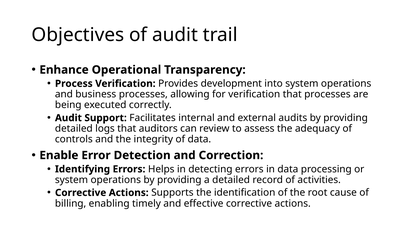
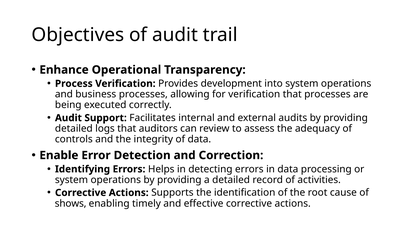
billing: billing -> shows
